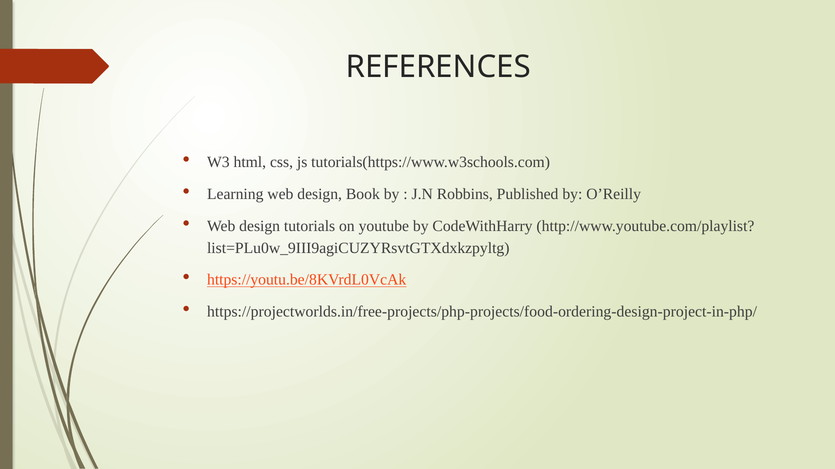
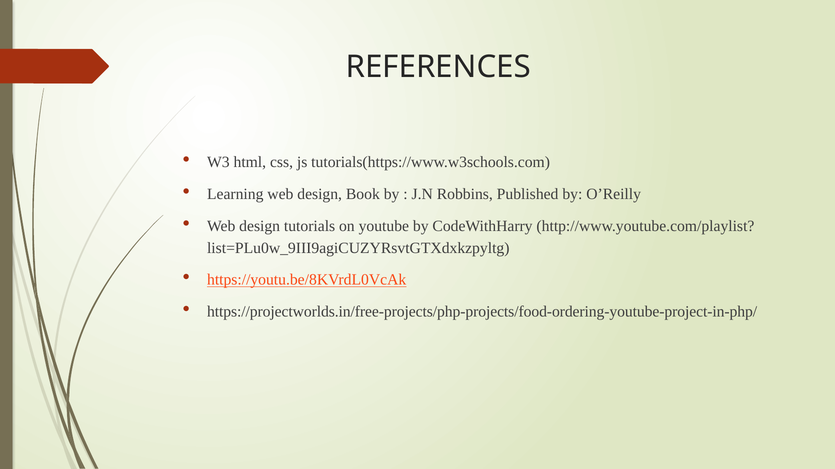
https://projectworlds.in/free-projects/php-projects/food-ordering-design-project-in-php/: https://projectworlds.in/free-projects/php-projects/food-ordering-design-project-in-php/ -> https://projectworlds.in/free-projects/php-projects/food-ordering-youtube-project-in-php/
